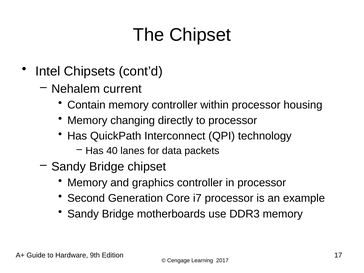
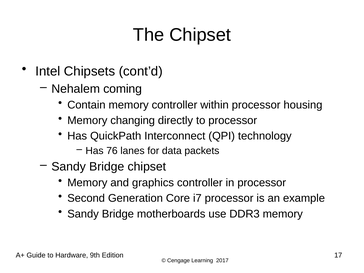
current: current -> coming
40: 40 -> 76
